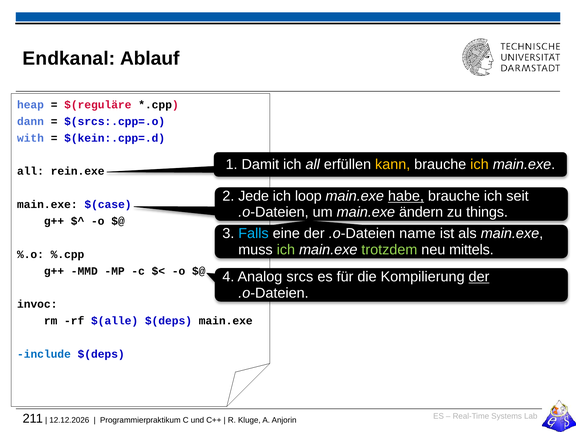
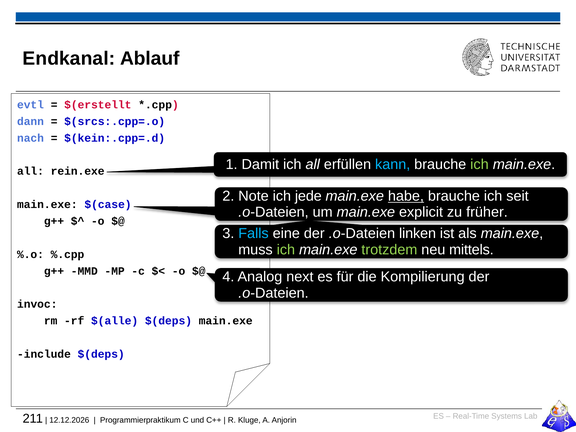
heap: heap -> evtl
$(reguläre: $(reguläre -> $(erstellt
with: with -> nach
kann colour: yellow -> light blue
ich at (479, 164) colour: yellow -> light green
Jede: Jede -> Note
loop: loop -> jede
ändern: ändern -> explicit
things: things -> früher
name: name -> linken
srcs: srcs -> next
der at (479, 277) underline: present -> none
include colour: blue -> black
